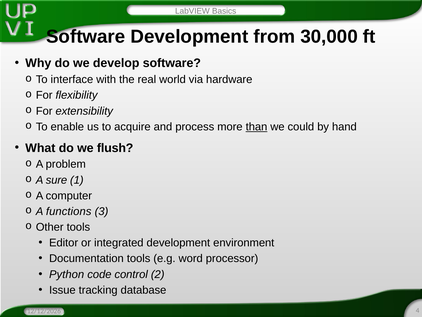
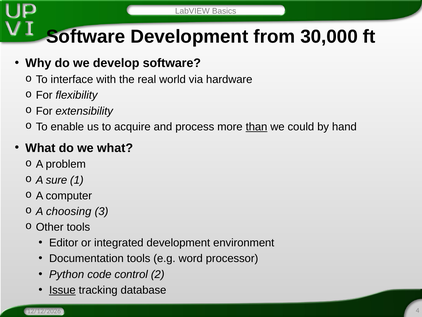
we flush: flush -> what
functions: functions -> choosing
Issue underline: none -> present
